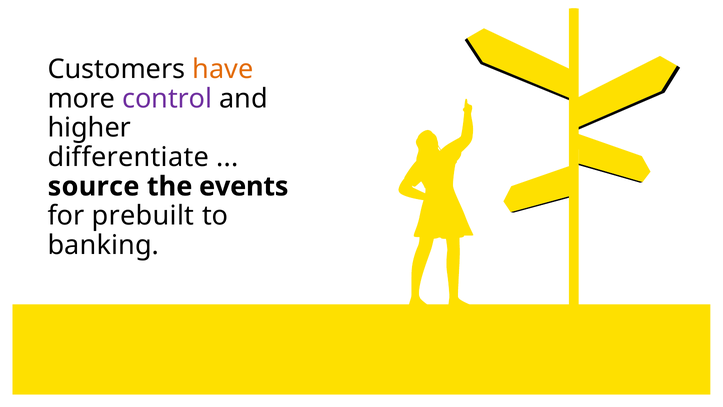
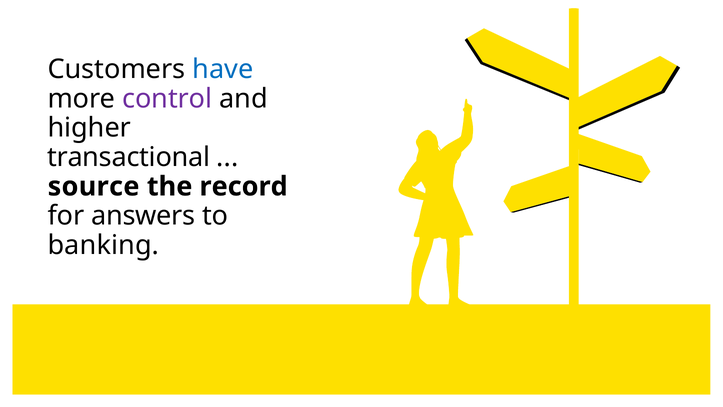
have colour: orange -> blue
differentiate: differentiate -> transactional
events: events -> record
prebuilt: prebuilt -> answers
